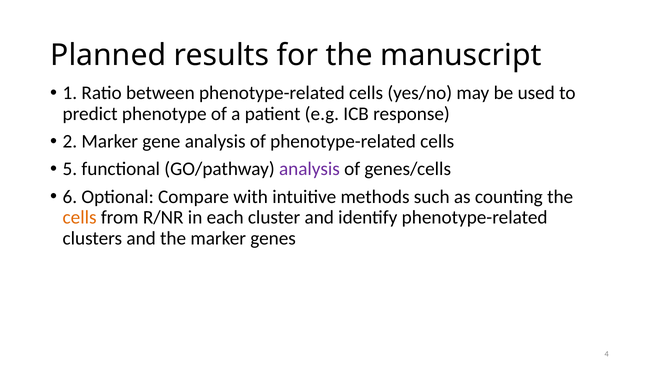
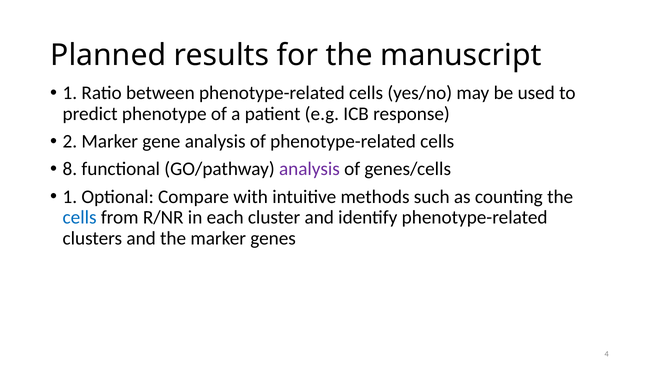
5: 5 -> 8
6 at (70, 197): 6 -> 1
cells at (80, 217) colour: orange -> blue
